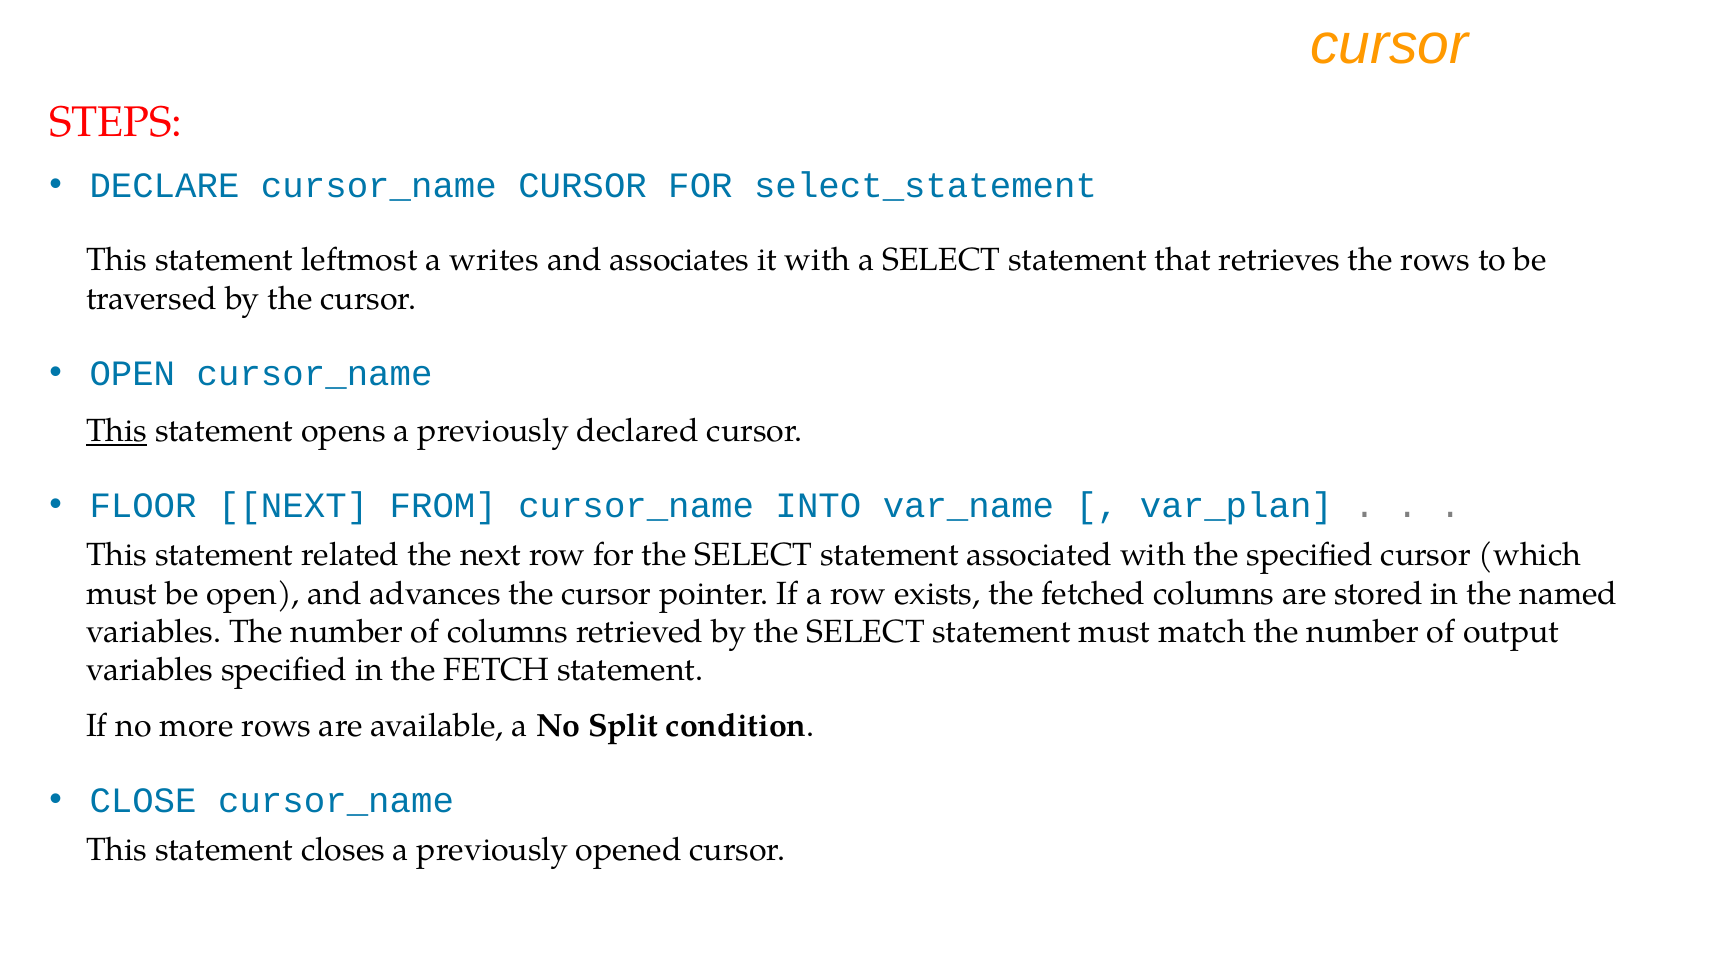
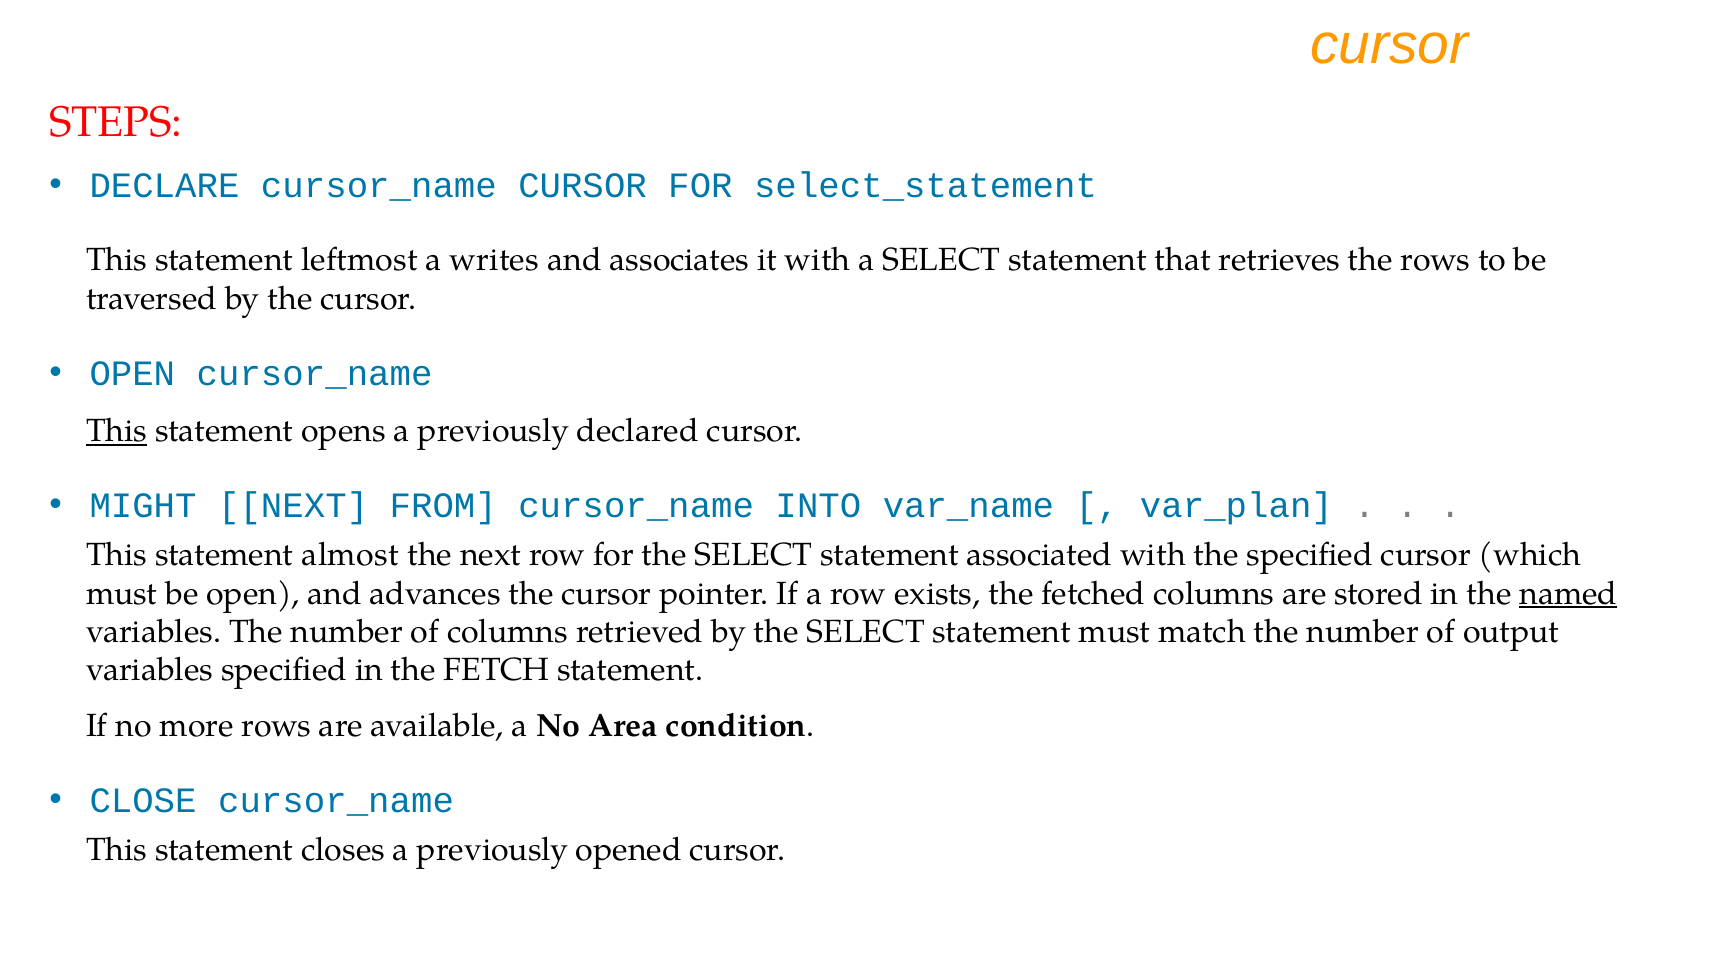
FLOOR: FLOOR -> MIGHT
related: related -> almost
named underline: none -> present
Split: Split -> Area
